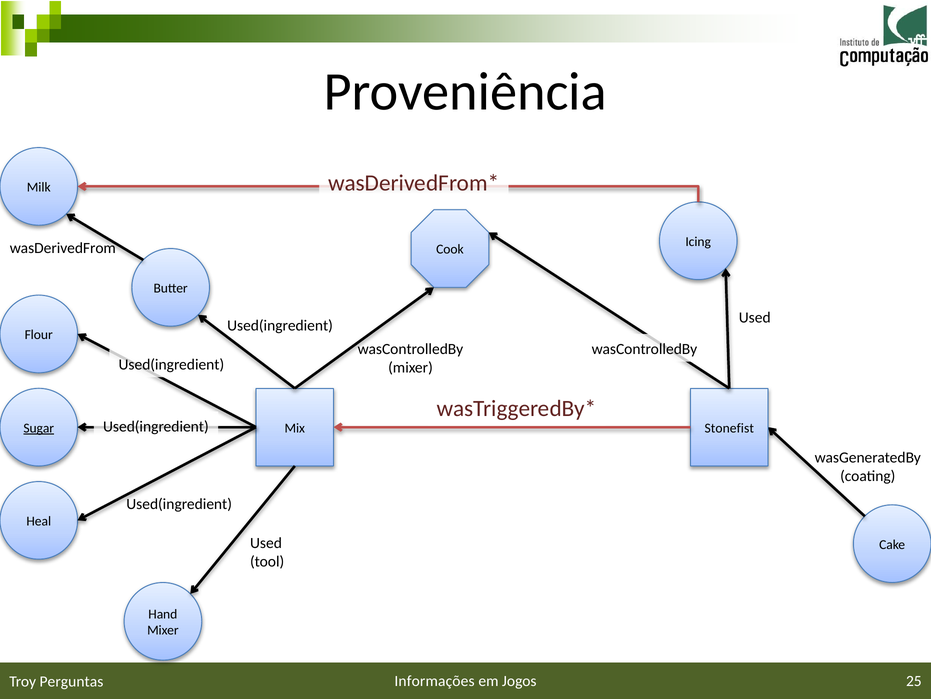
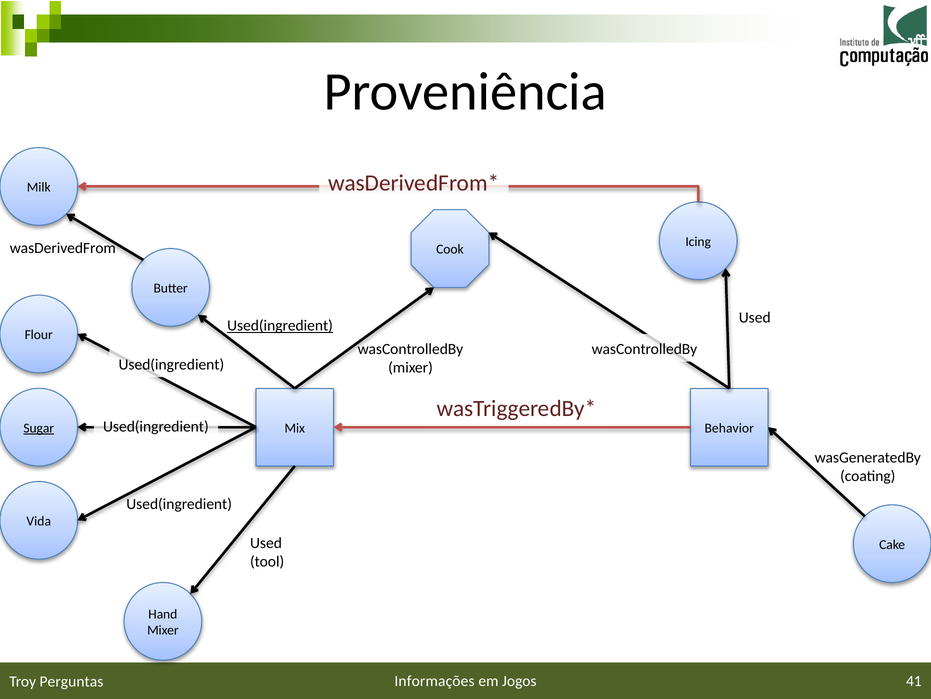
Used(ingredient at (280, 325) underline: none -> present
Stonefist: Stonefist -> Behavior
Heal: Heal -> Vida
25: 25 -> 41
